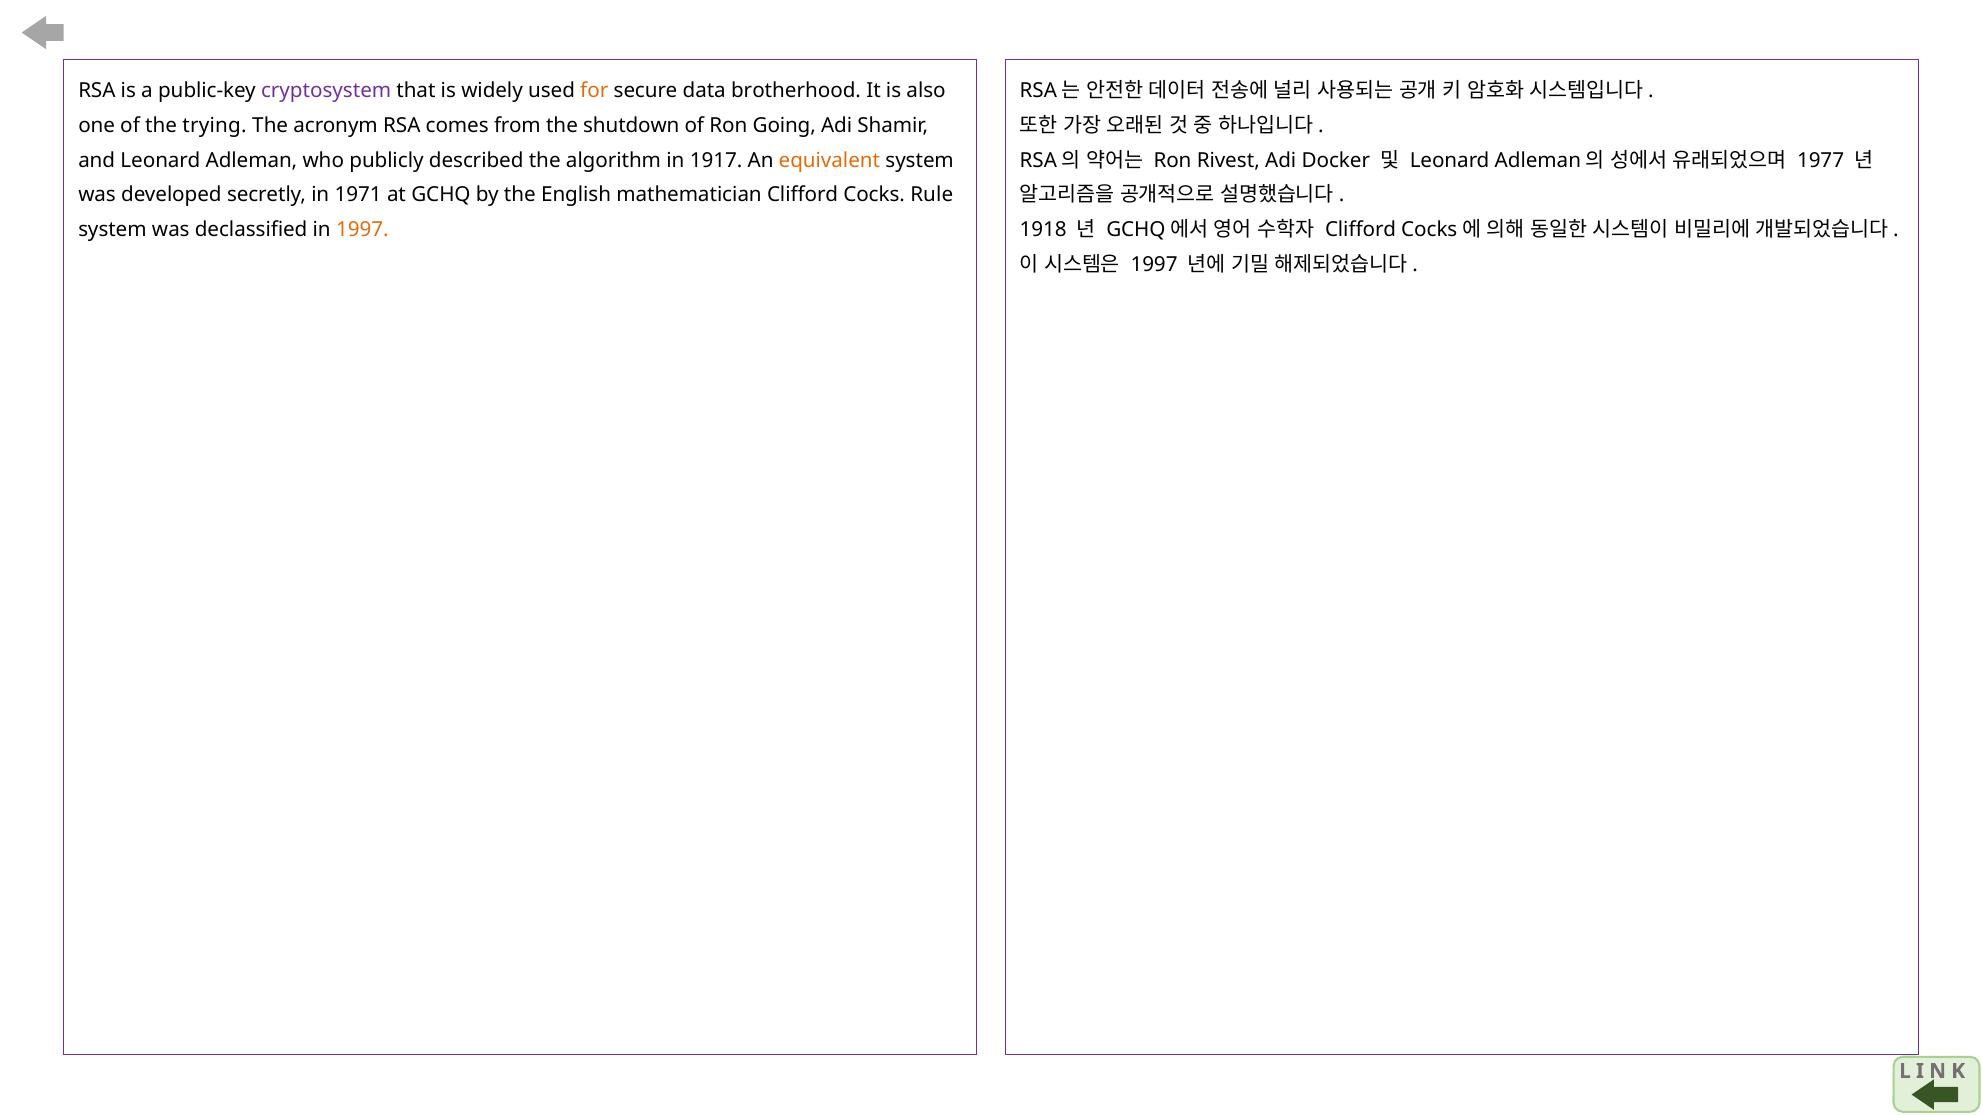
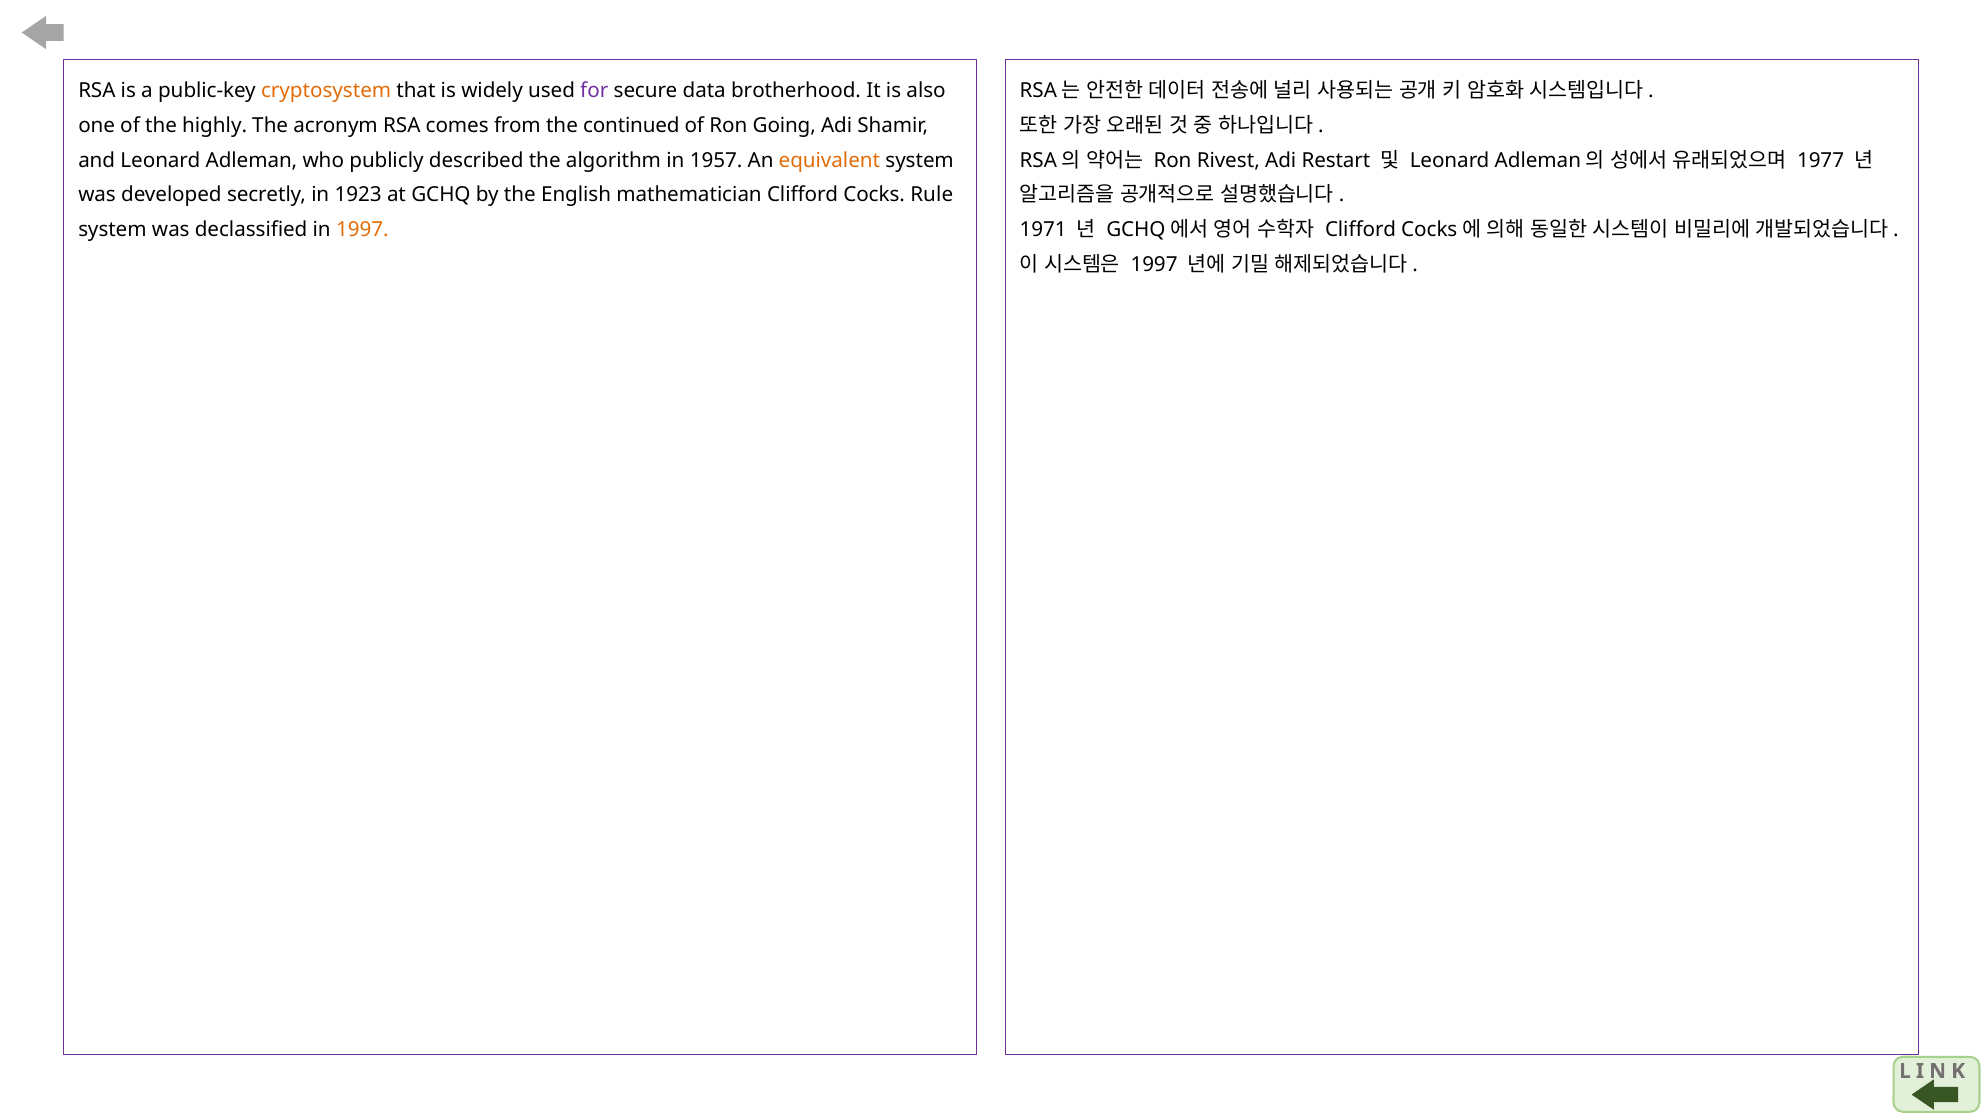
cryptosystem colour: purple -> orange
for colour: orange -> purple
trying: trying -> highly
shutdown: shutdown -> continued
Docker: Docker -> Restart
1917: 1917 -> 1957
1971: 1971 -> 1923
1918: 1918 -> 1971
